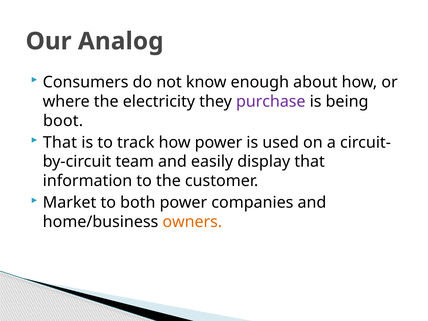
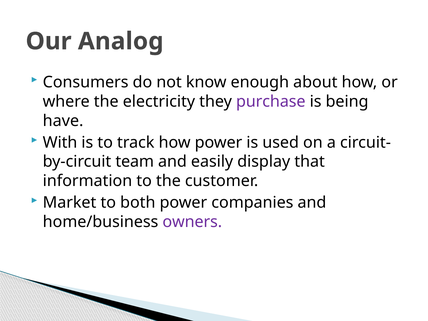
boot: boot -> have
That at (60, 142): That -> With
owners colour: orange -> purple
